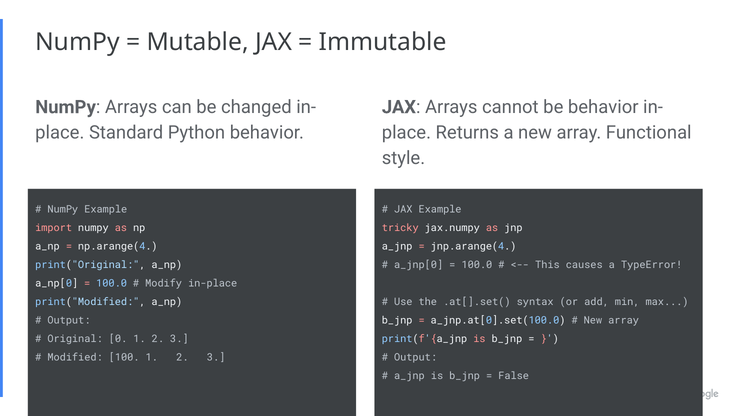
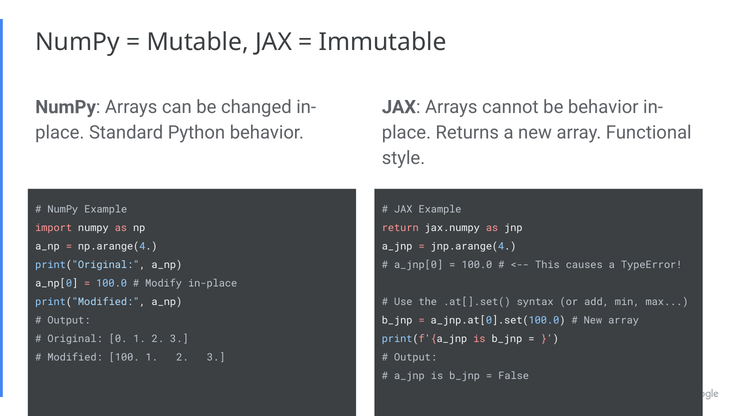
tricky: tricky -> return
